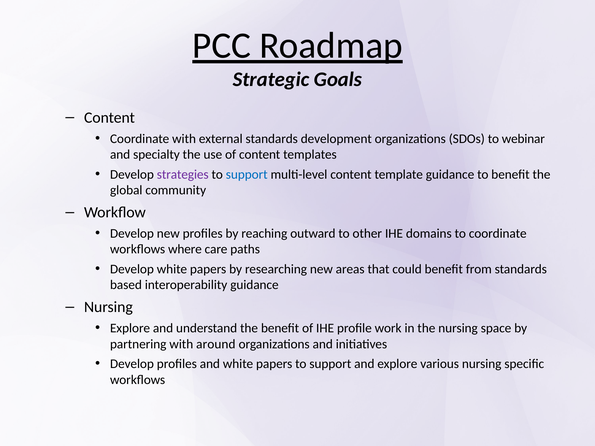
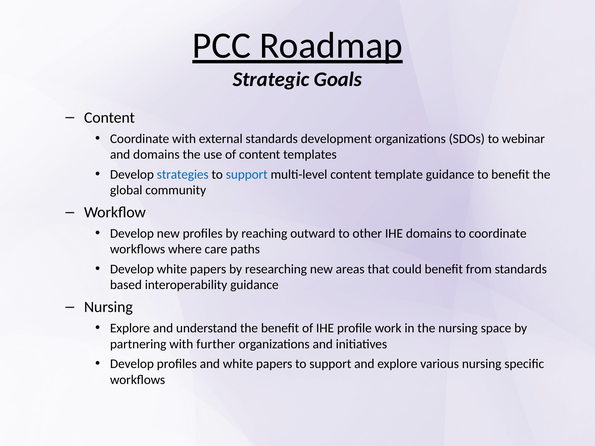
and specialty: specialty -> domains
strategies colour: purple -> blue
around: around -> further
